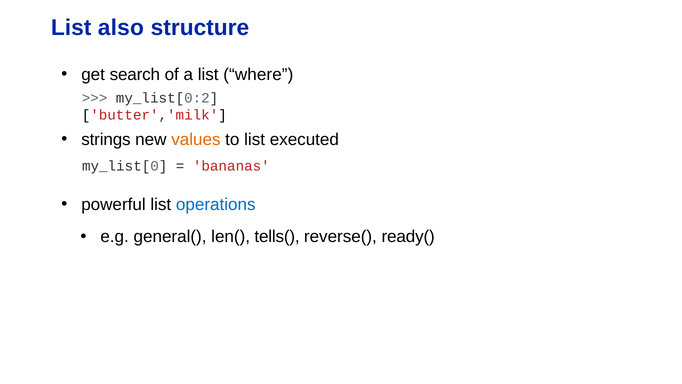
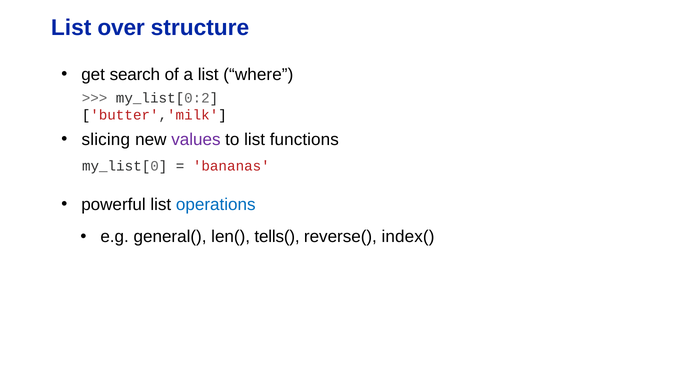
also: also -> over
strings: strings -> slicing
values colour: orange -> purple
executed: executed -> functions
ready(: ready( -> index(
